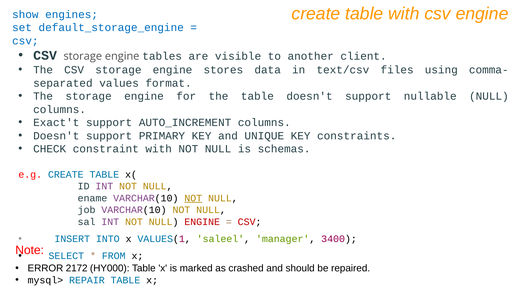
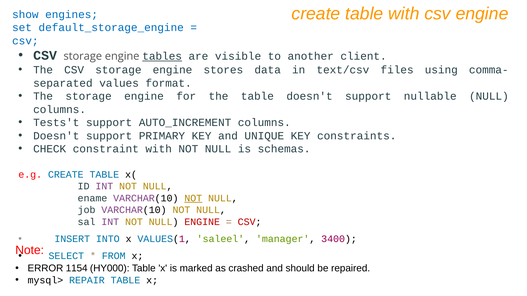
tables underline: none -> present
Exact't: Exact't -> Tests't
2172: 2172 -> 1154
